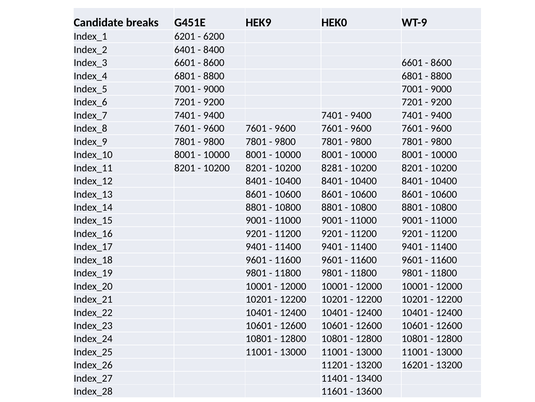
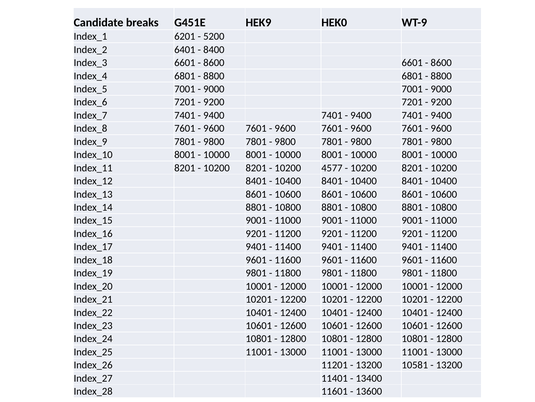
6200: 6200 -> 5200
8281: 8281 -> 4577
16201: 16201 -> 10581
